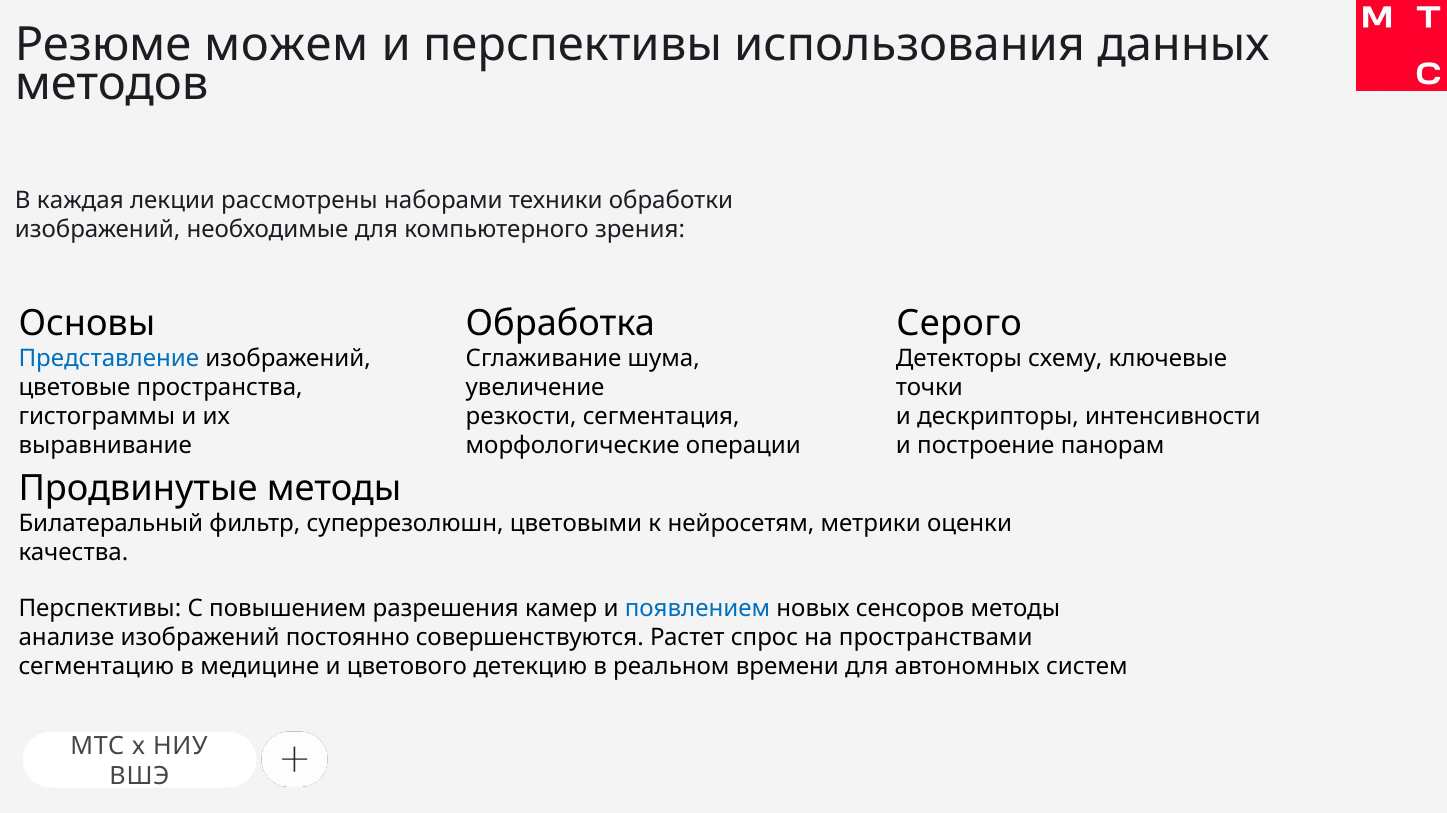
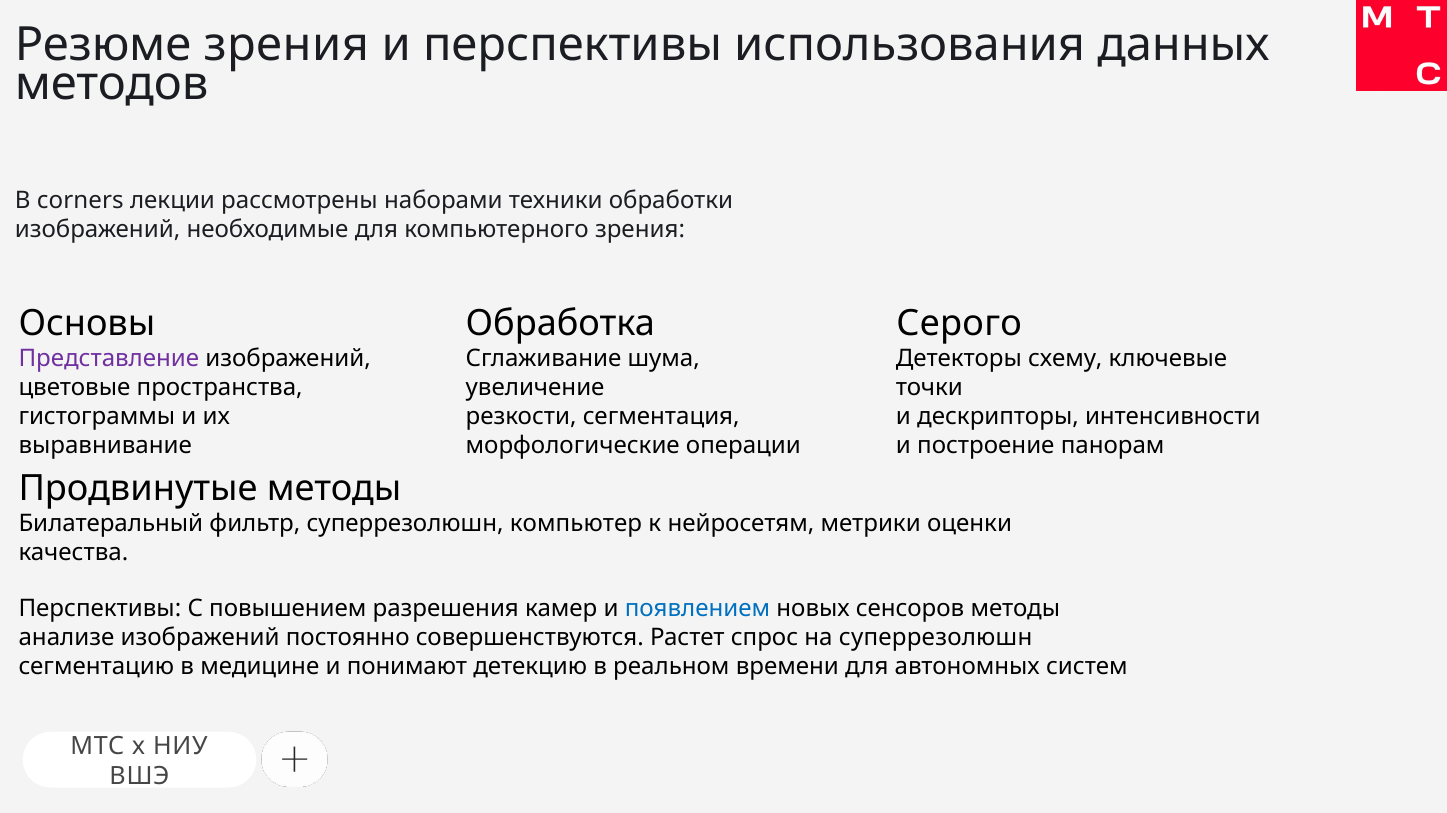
Резюме можем: можем -> зрения
каждая: каждая -> corners
Представление colour: blue -> purple
цветовыми: цветовыми -> компьютер
на пространствами: пространствами -> суперрезолюшн
цветового: цветового -> понимают
